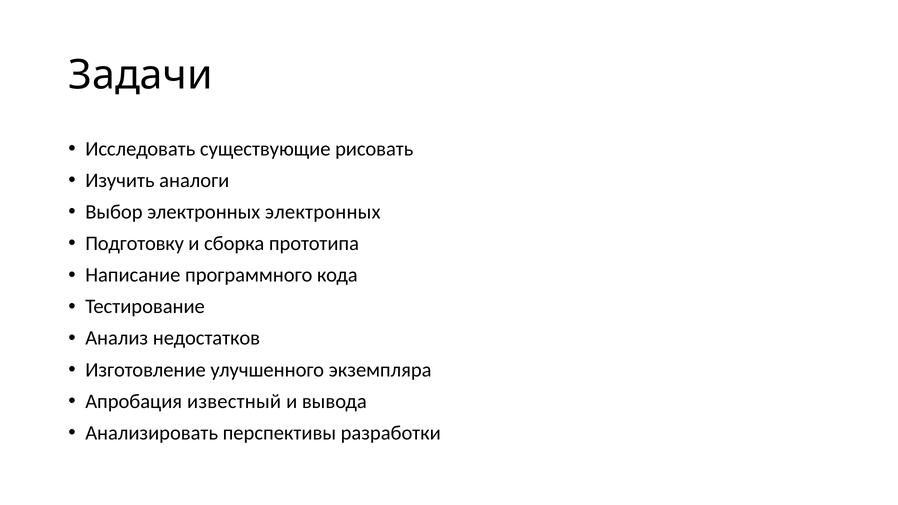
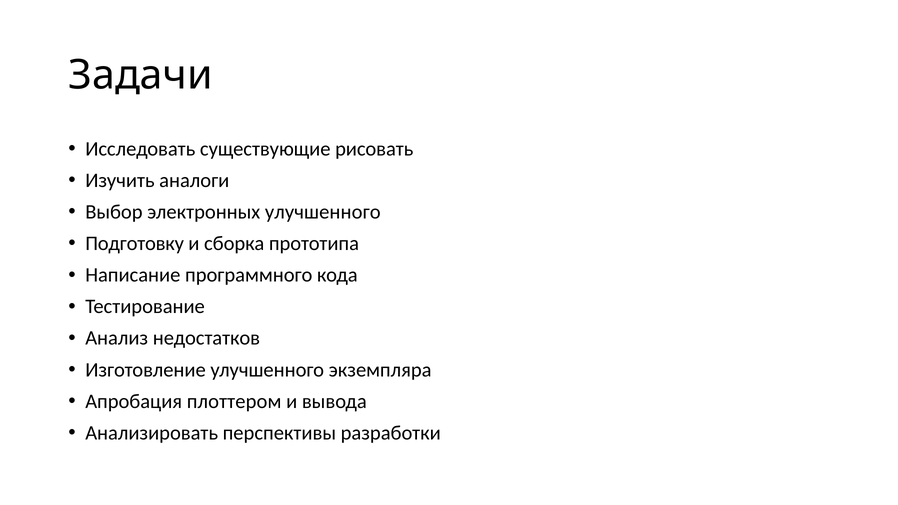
электронных электронных: электронных -> улучшенного
известный: известный -> плоттером
